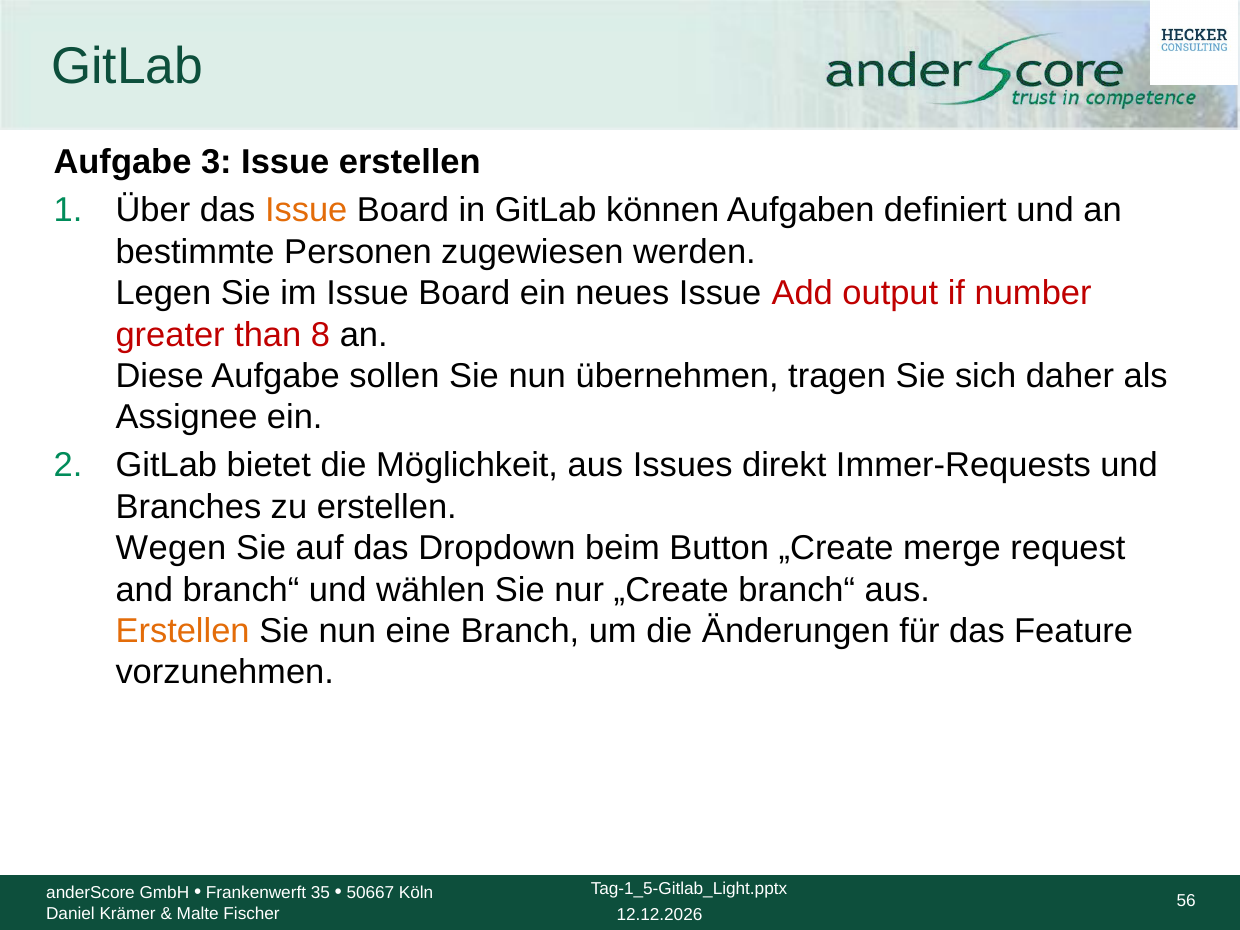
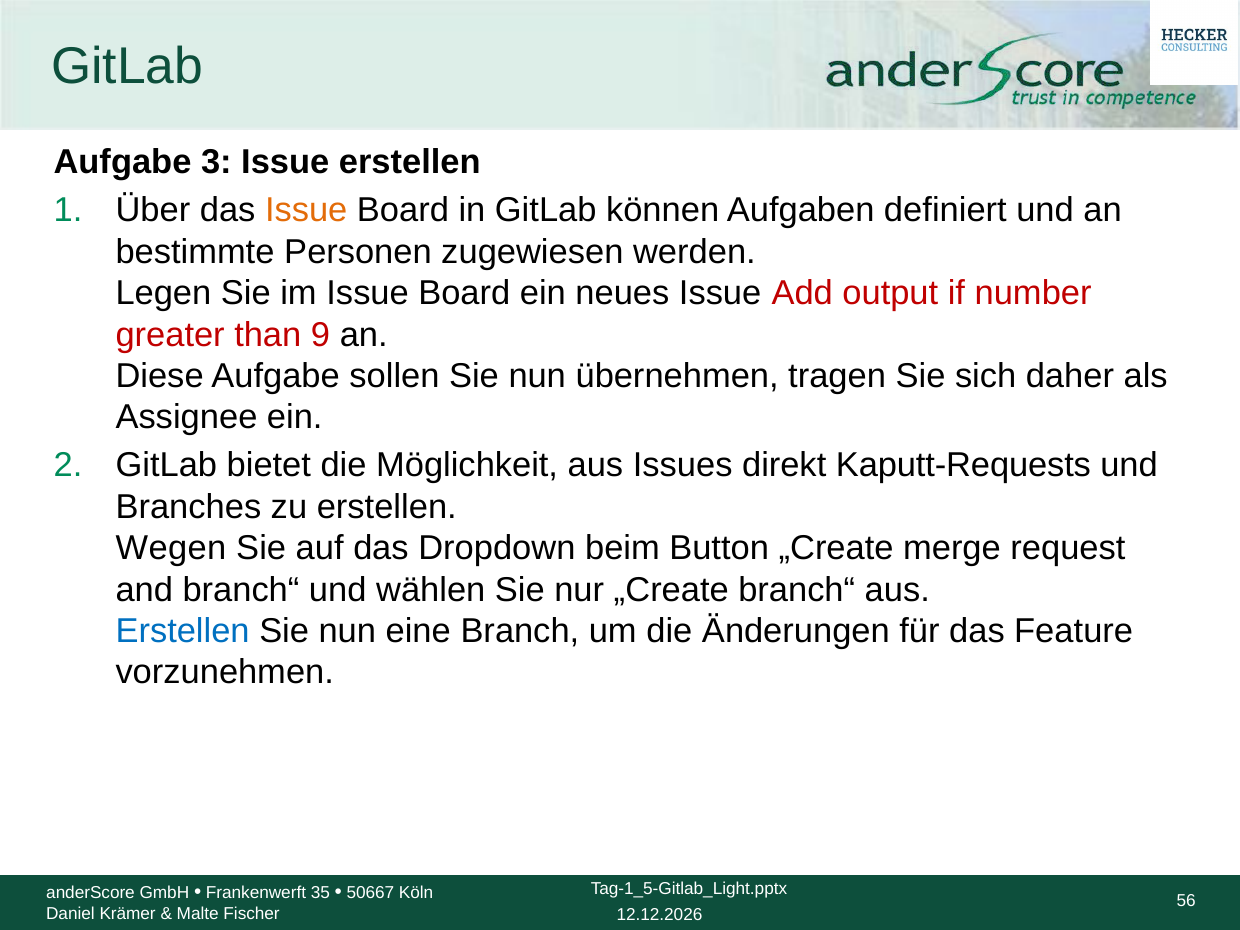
8: 8 -> 9
Immer-Requests: Immer-Requests -> Kaputt-Requests
Erstellen at (183, 631) colour: orange -> blue
